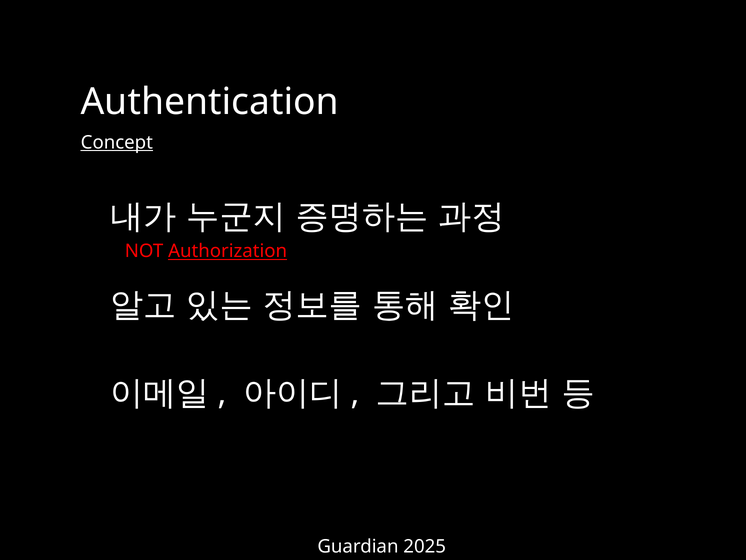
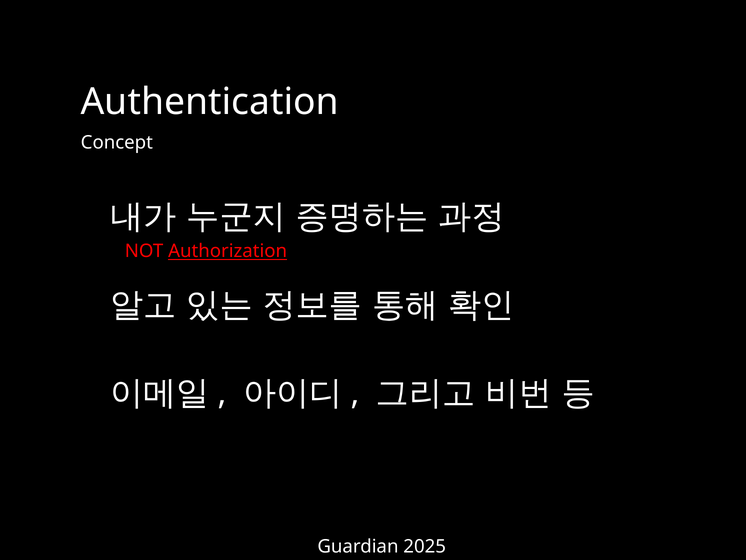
Concept underline: present -> none
